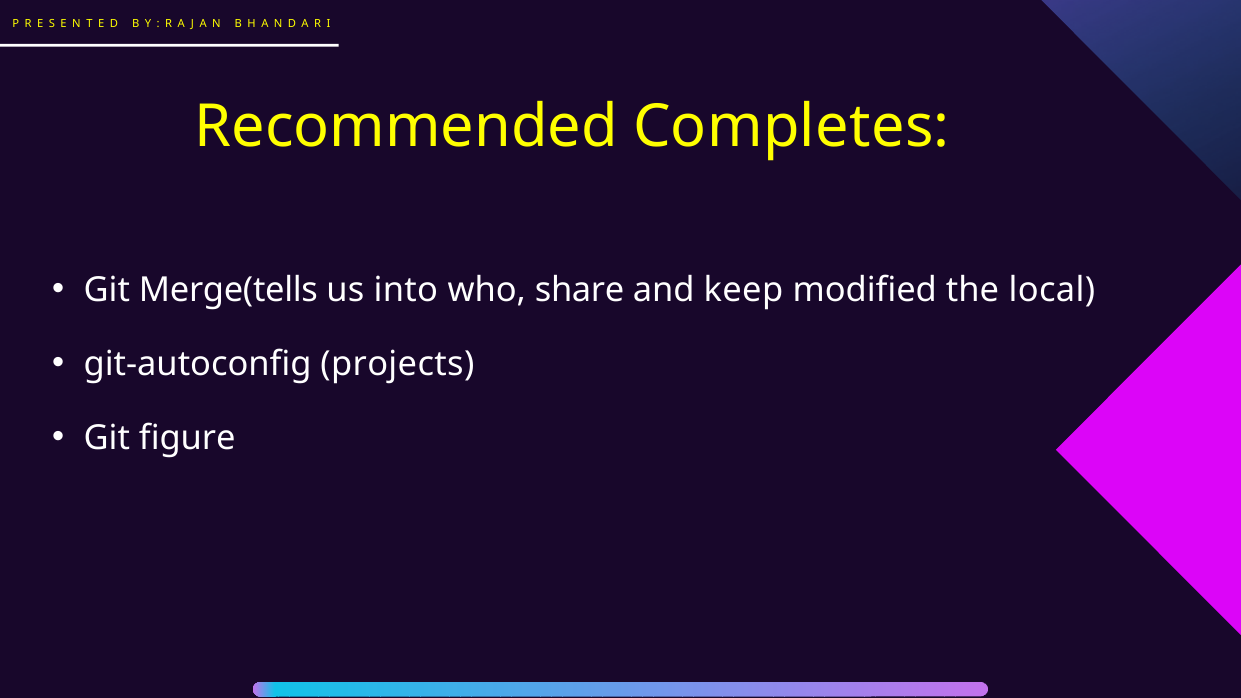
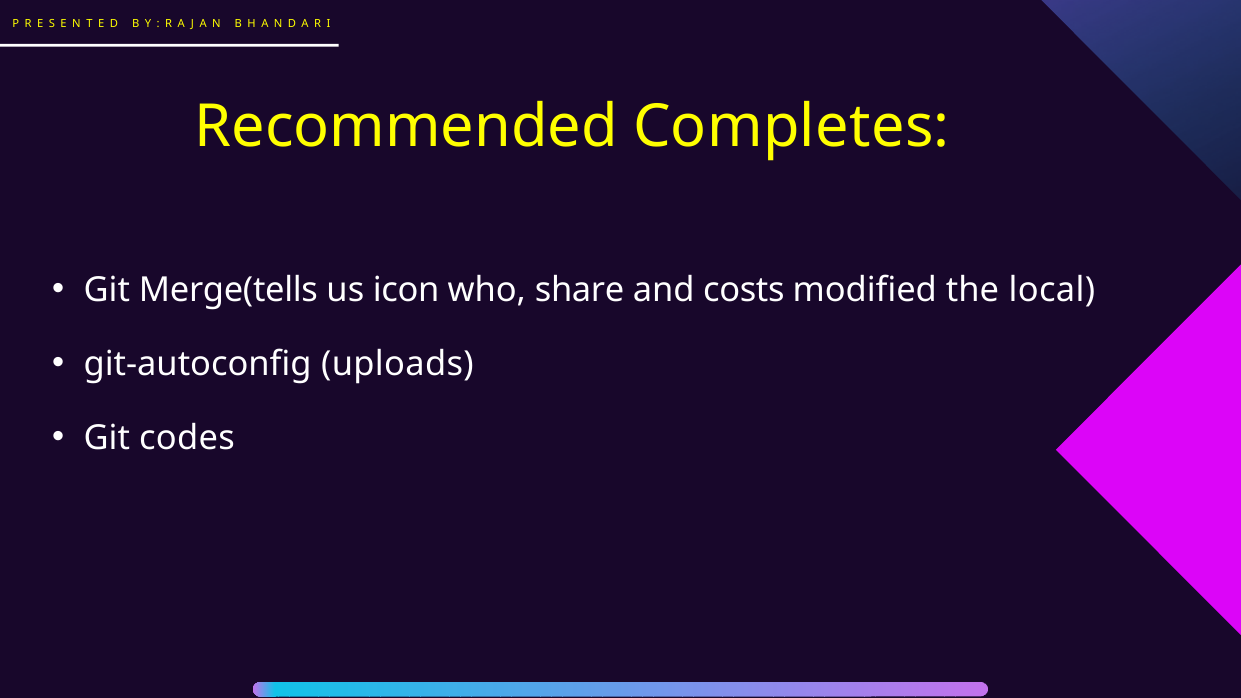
into: into -> icon
keep: keep -> costs
projects: projects -> uploads
figure: figure -> codes
